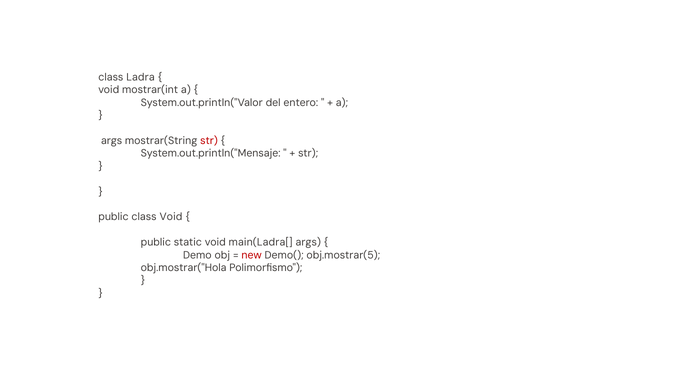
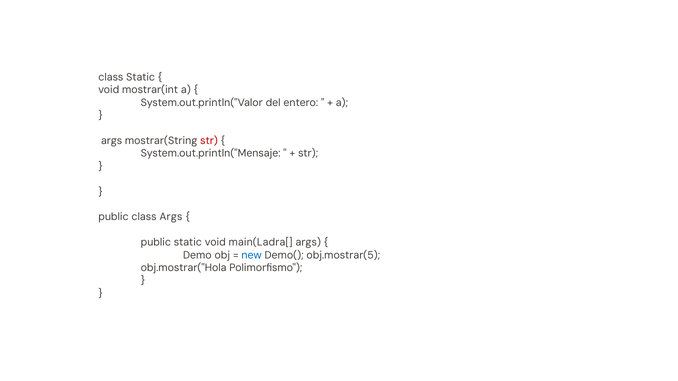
class Ladra: Ladra -> Static
class Void: Void -> Args
new colour: red -> blue
